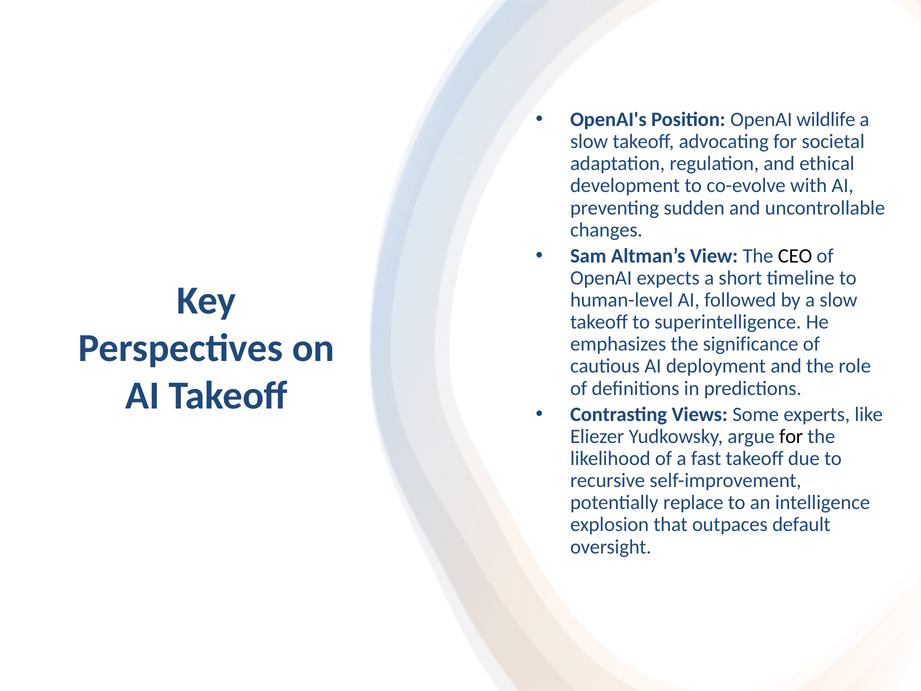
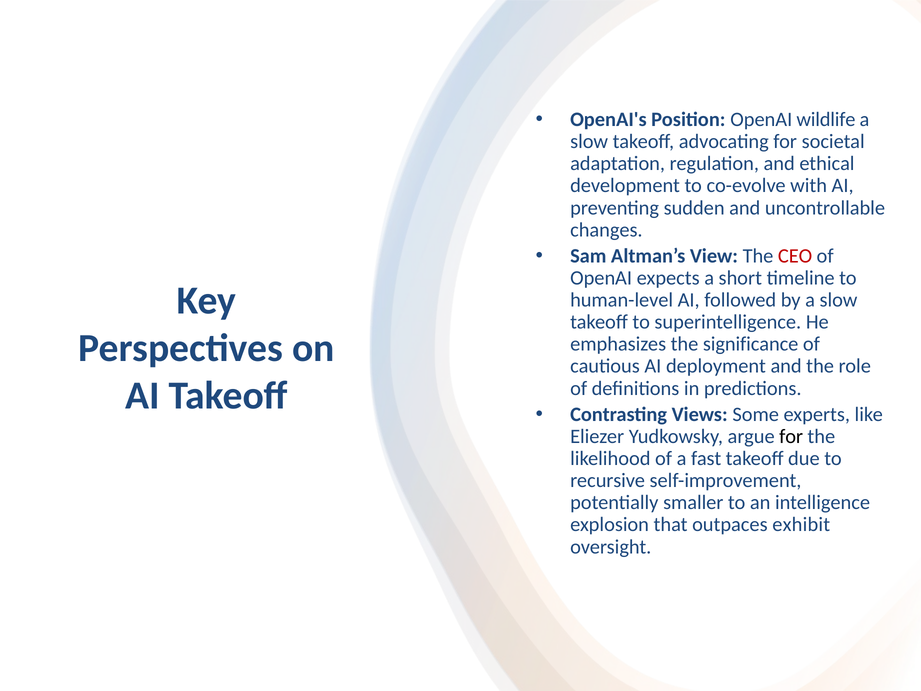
CEO colour: black -> red
replace: replace -> smaller
default: default -> exhibit
